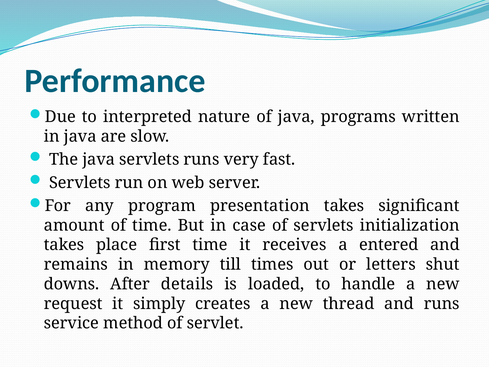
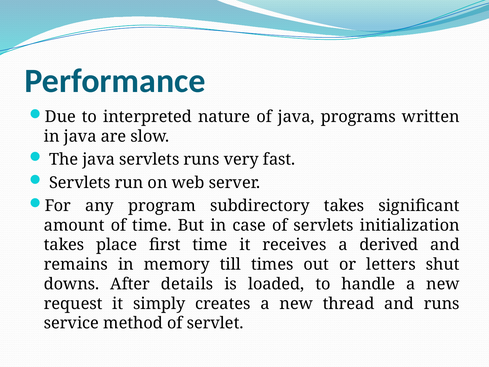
presentation: presentation -> subdirectory
entered: entered -> derived
